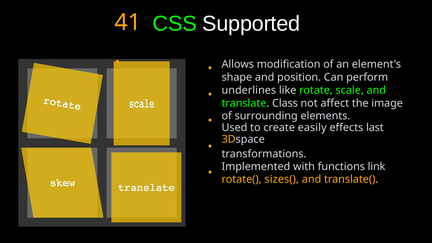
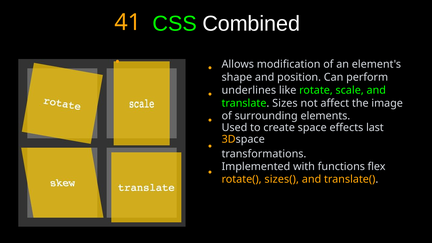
Supported: Supported -> Combined
Class: Class -> Sizes
easily: easily -> space
link: link -> flex
